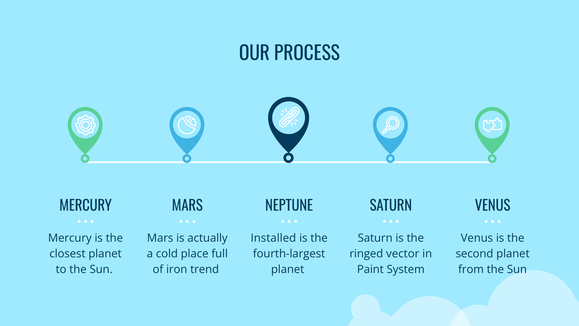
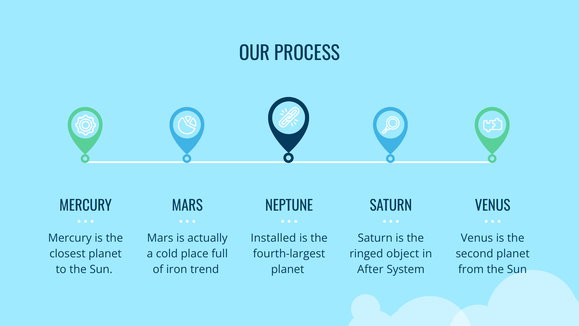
vector: vector -> object
Paint: Paint -> After
